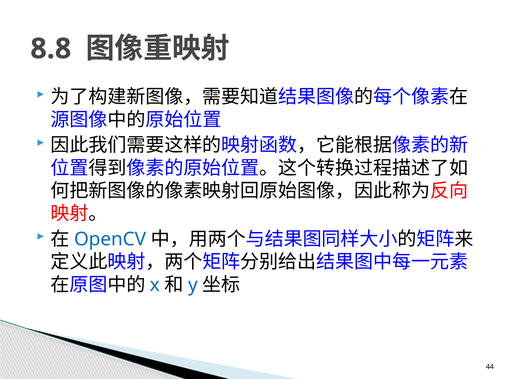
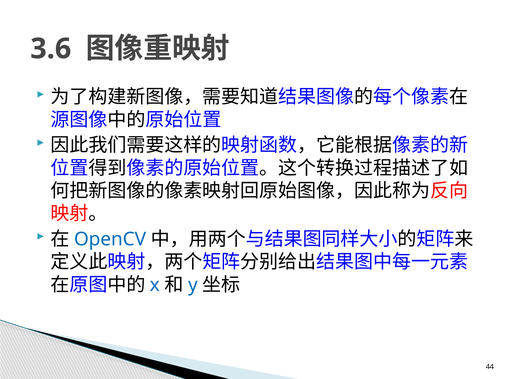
8.8: 8.8 -> 3.6
